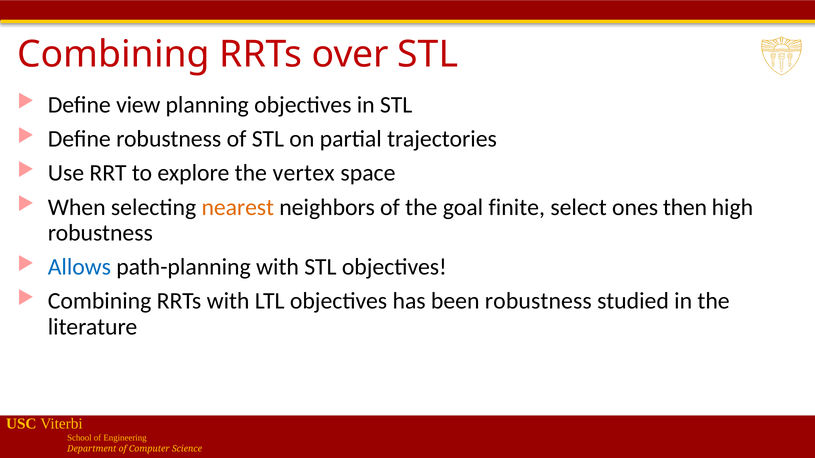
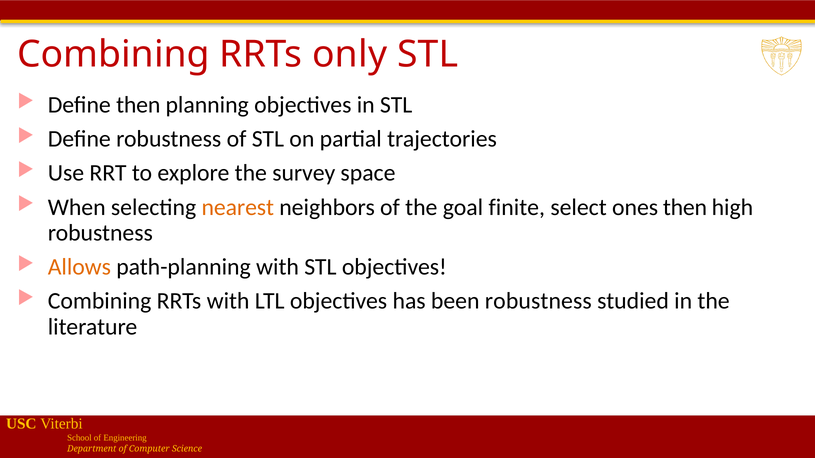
over: over -> only
Define view: view -> then
vertex: vertex -> survey
Allows colour: blue -> orange
